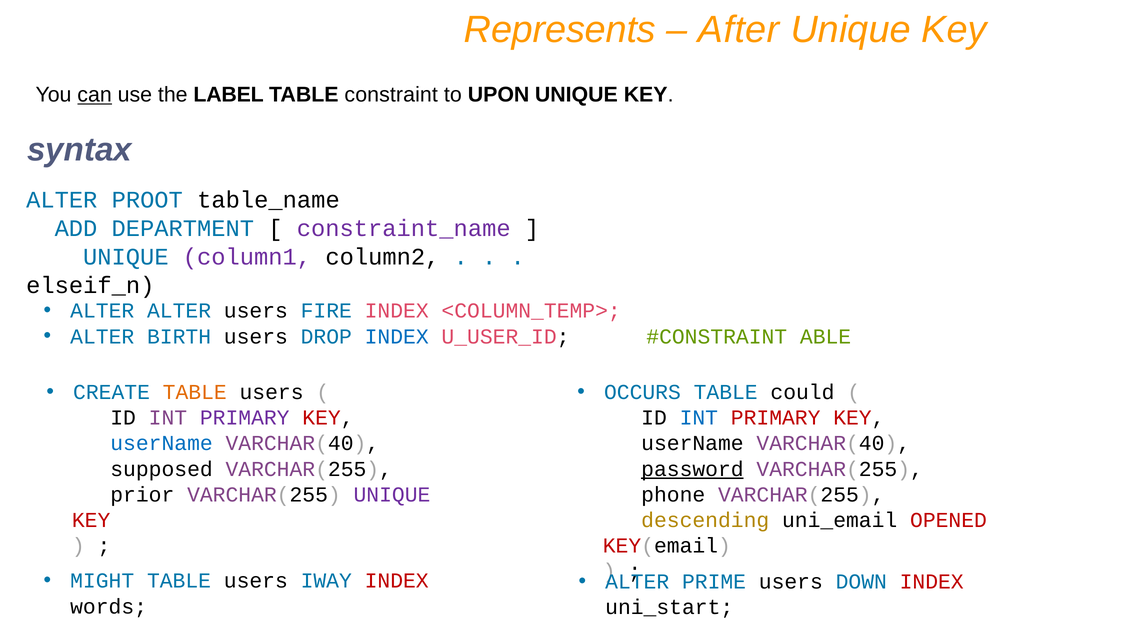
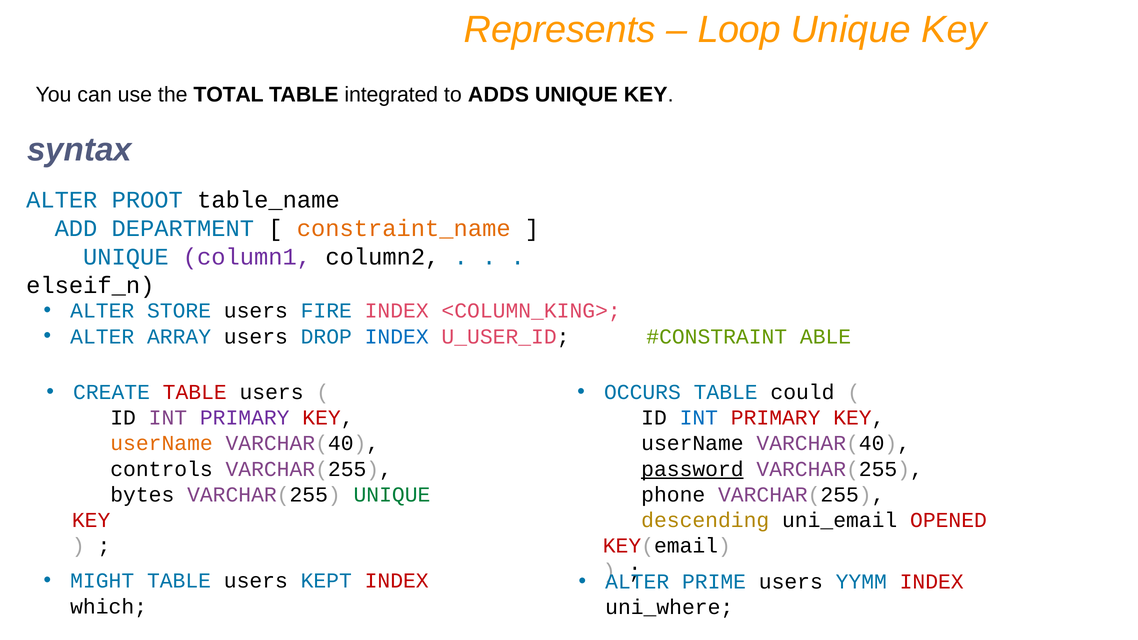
After: After -> Loop
can underline: present -> none
LABEL: LABEL -> TOTAL
constraint: constraint -> integrated
UPON: UPON -> ADDS
constraint_name colour: purple -> orange
ALTER ALTER: ALTER -> STORE
<COLUMN_TEMP>: <COLUMN_TEMP> -> <COLUMN_KING>
BIRTH: BIRTH -> ARRAY
TABLE at (195, 392) colour: orange -> red
userName at (162, 443) colour: blue -> orange
supposed: supposed -> controls
prior: prior -> bytes
UNIQUE at (392, 495) colour: purple -> green
IWAY: IWAY -> KEPT
DOWN: DOWN -> YYMM
words: words -> which
uni_start: uni_start -> uni_where
